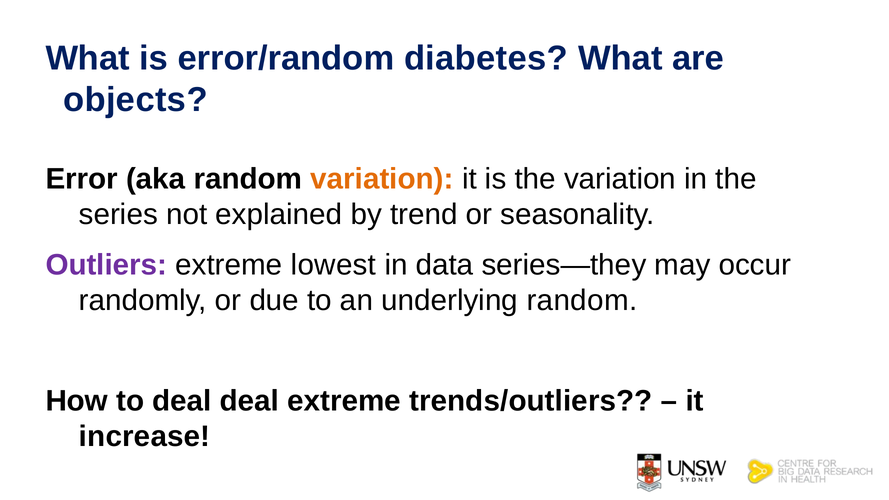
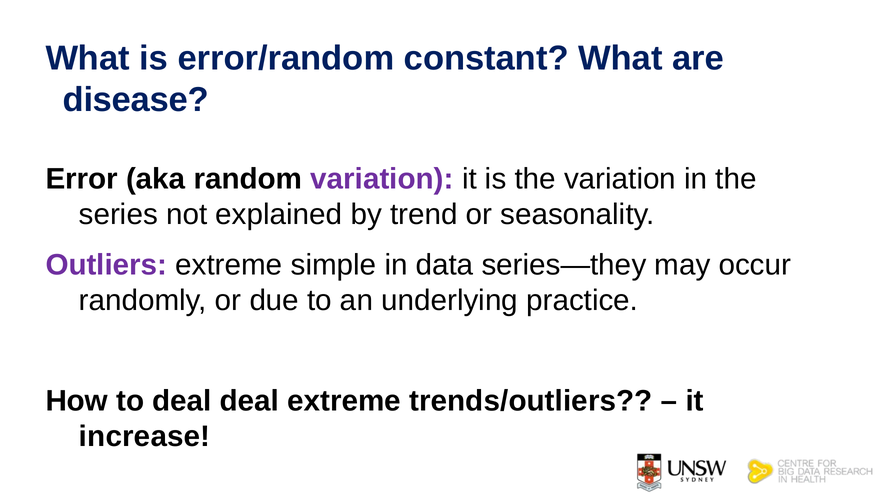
diabetes: diabetes -> constant
objects: objects -> disease
variation at (382, 179) colour: orange -> purple
lowest: lowest -> simple
underlying random: random -> practice
